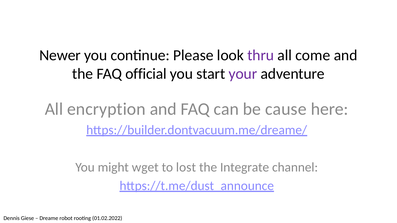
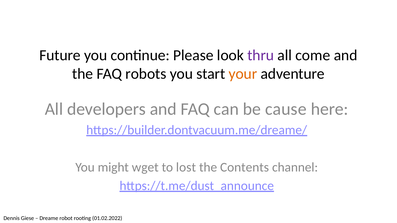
Newer: Newer -> Future
official: official -> robots
your colour: purple -> orange
encryption: encryption -> developers
Integrate: Integrate -> Contents
